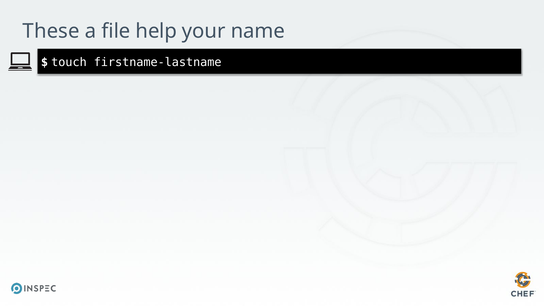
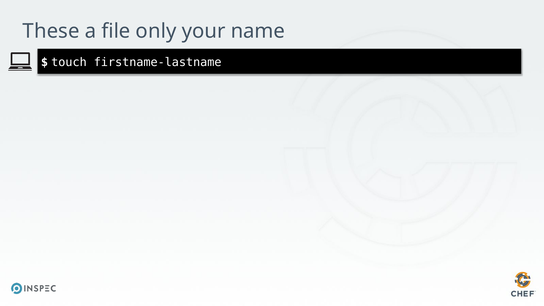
help: help -> only
